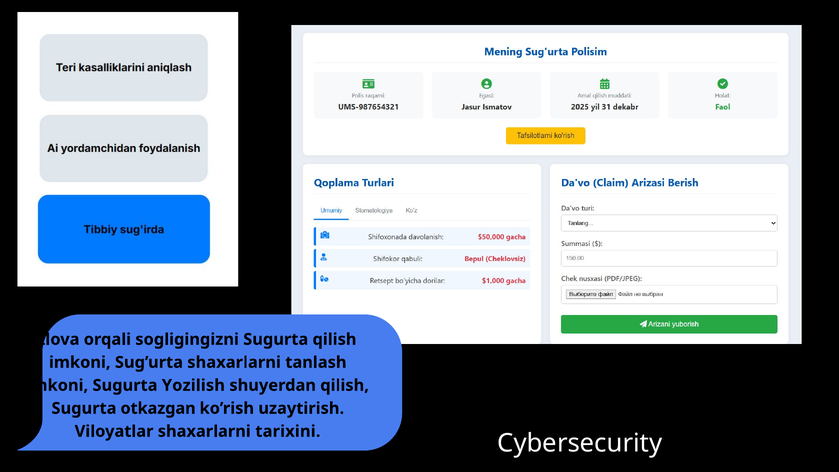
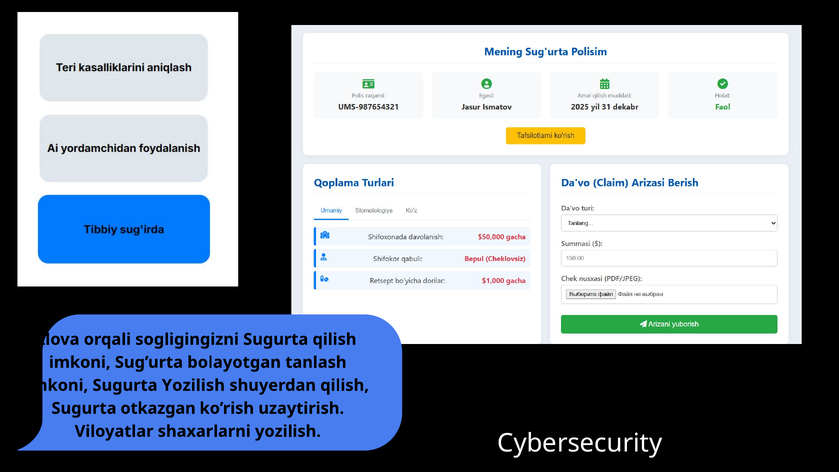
Sug’urta shaxarlarni: shaxarlarni -> bolayotgan
shaxarlarni tarixini: tarixini -> yozilish
